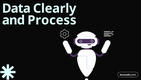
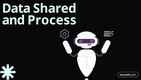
Clearly: Clearly -> Shared
